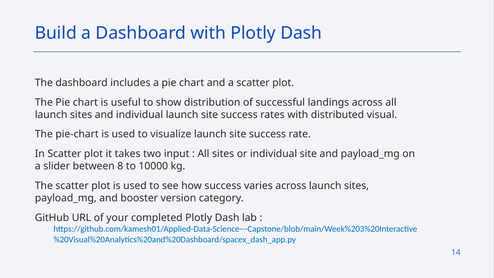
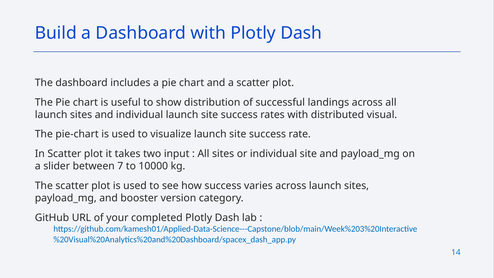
8: 8 -> 7
